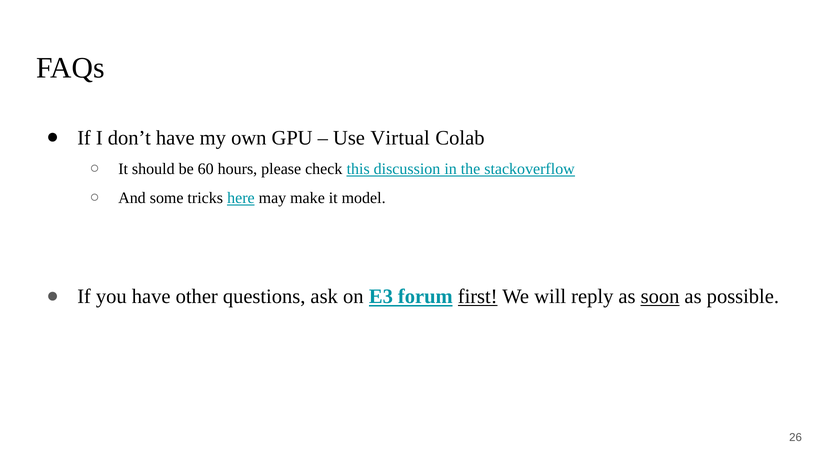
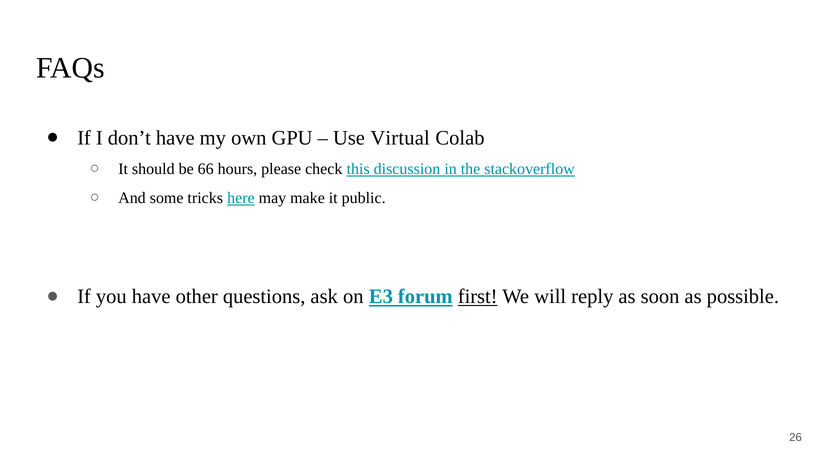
60: 60 -> 66
model: model -> public
soon underline: present -> none
